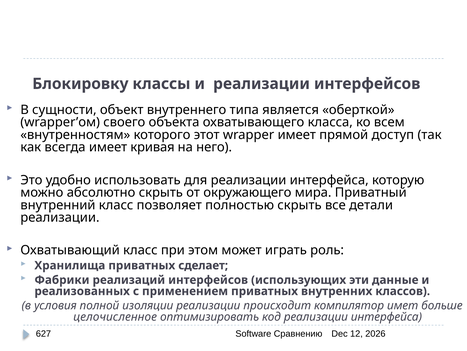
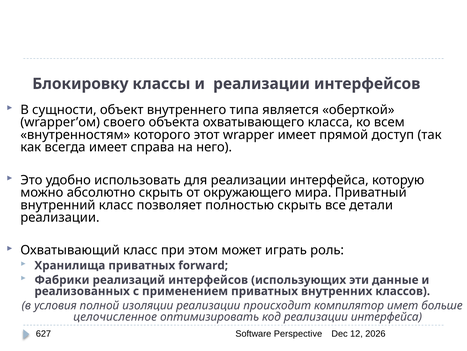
кривая: кривая -> справа
сделает: сделает -> forward
Сравнению: Сравнению -> Perspective
